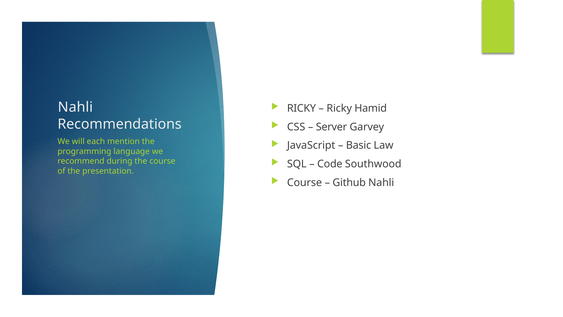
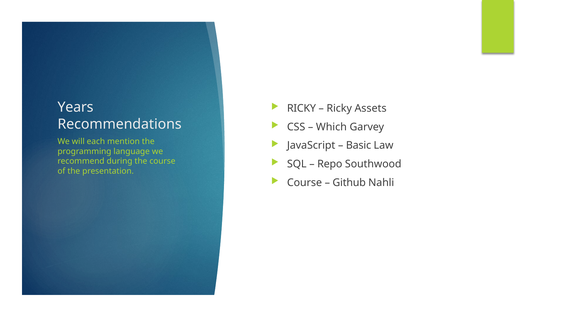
Nahli at (75, 107): Nahli -> Years
Hamid: Hamid -> Assets
Server: Server -> Which
Code: Code -> Repo
